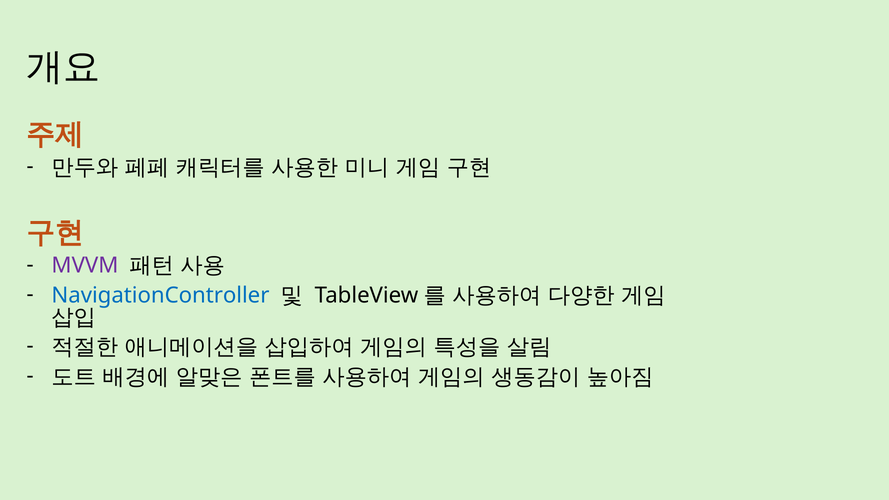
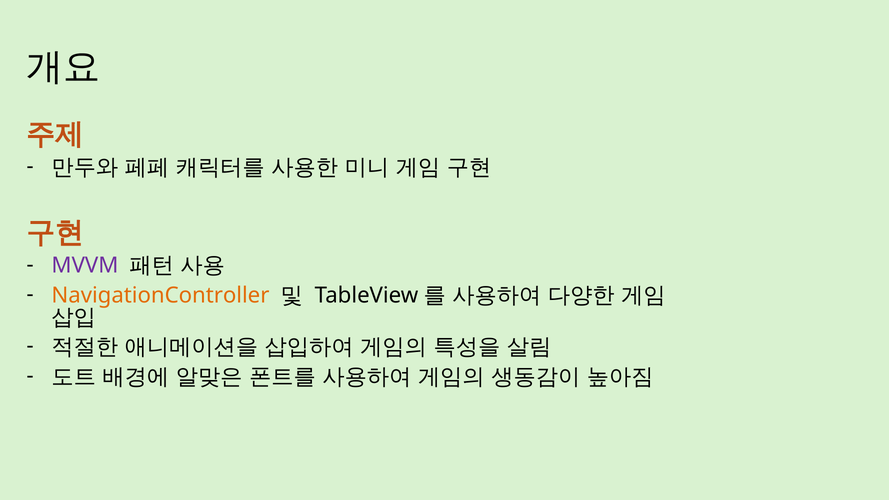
NavigationController colour: blue -> orange
